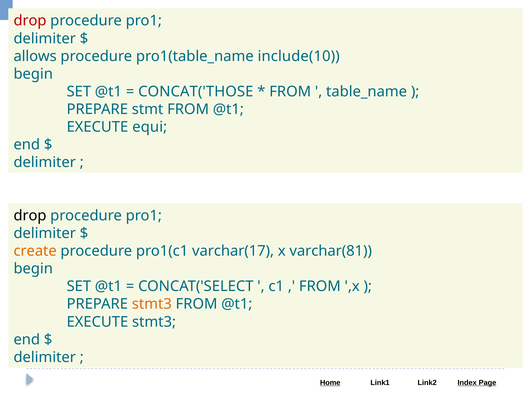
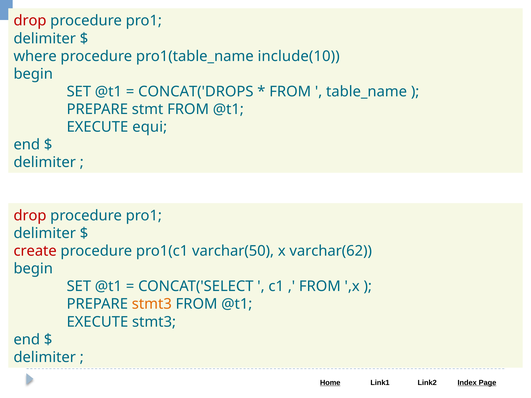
allows: allows -> where
CONCAT('THOSE: CONCAT('THOSE -> CONCAT('DROPS
drop at (30, 216) colour: black -> red
create colour: orange -> red
varchar(17: varchar(17 -> varchar(50
varchar(81: varchar(81 -> varchar(62
